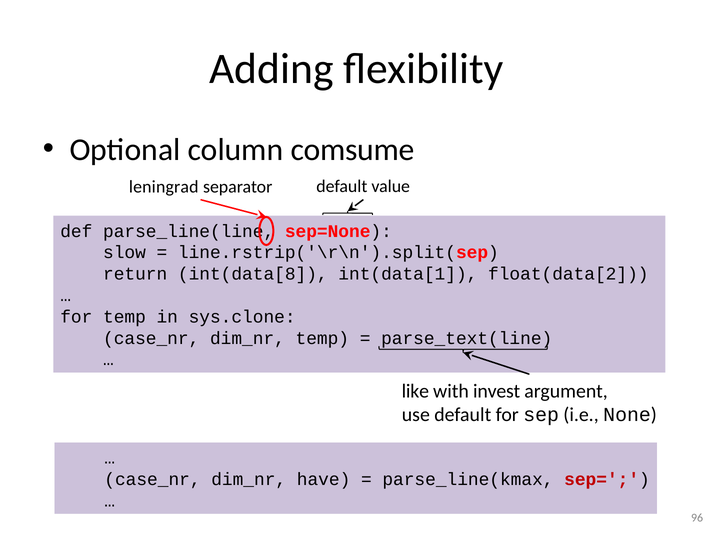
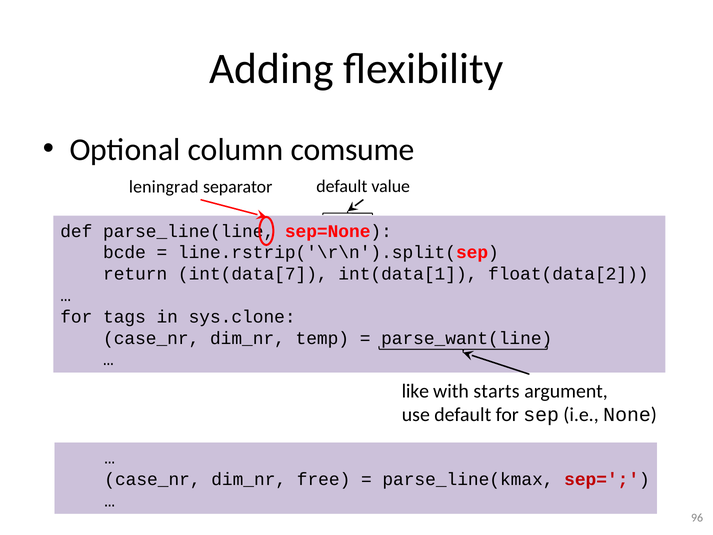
slow: slow -> bcde
int(data[8: int(data[8 -> int(data[7
for temp: temp -> tags
parse_text(line: parse_text(line -> parse_want(line
invest: invest -> starts
have: have -> free
